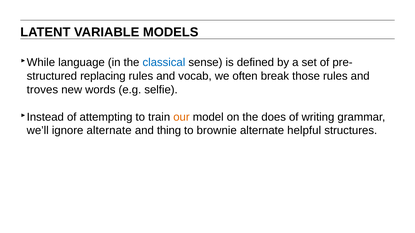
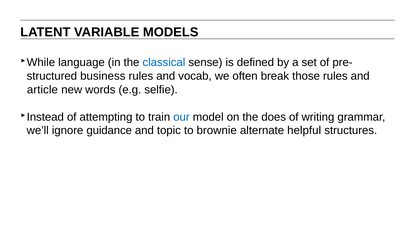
replacing: replacing -> business
troves: troves -> article
our colour: orange -> blue
ignore alternate: alternate -> guidance
thing: thing -> topic
